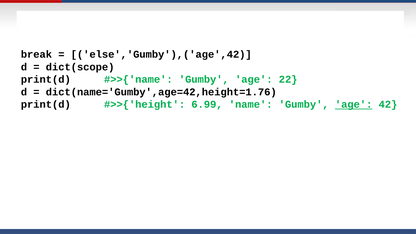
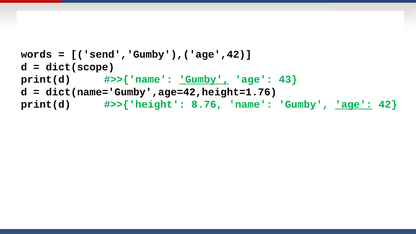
break: break -> words
else','Gumby'),('age',42: else','Gumby'),('age',42 -> send','Gumby'),('age',42
Gumby at (204, 79) underline: none -> present
22: 22 -> 43
6.99: 6.99 -> 8.76
